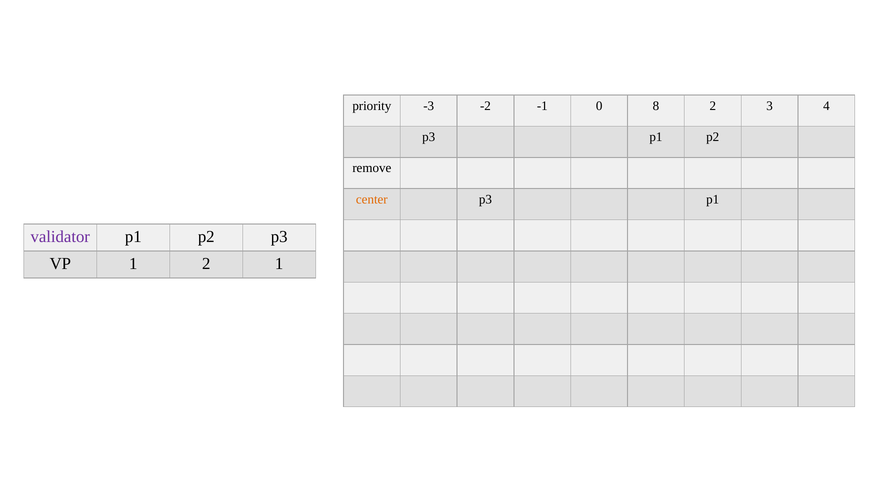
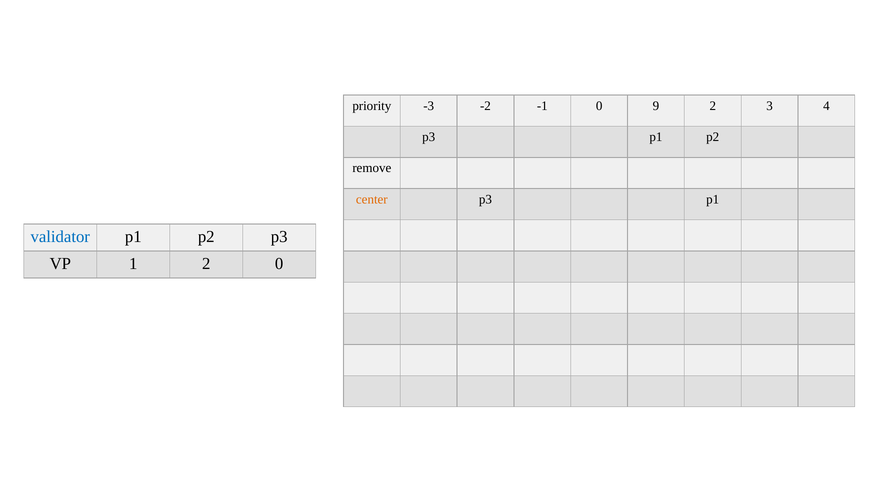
8: 8 -> 9
validator colour: purple -> blue
2 1: 1 -> 0
